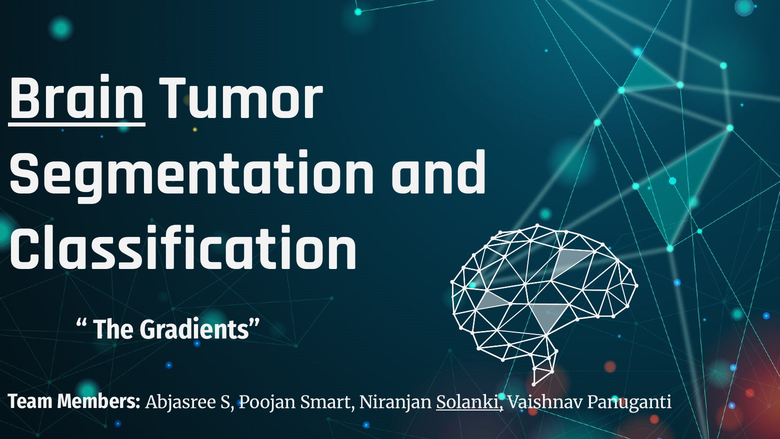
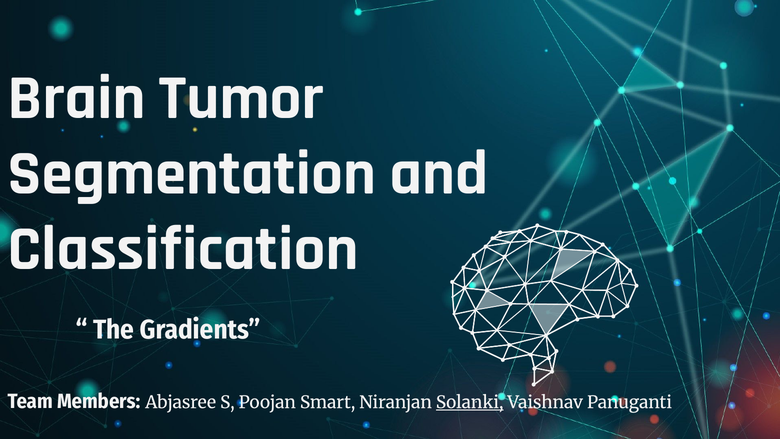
Brain underline: present -> none
